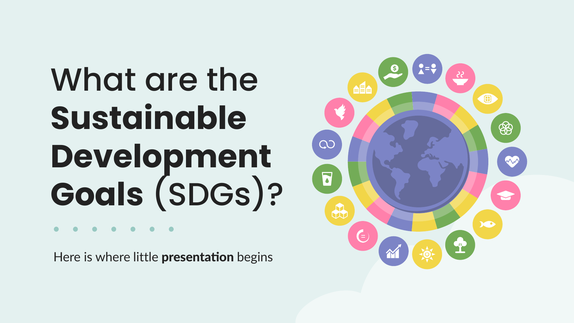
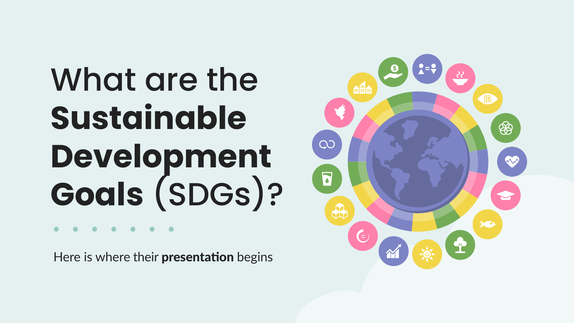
little: little -> their
